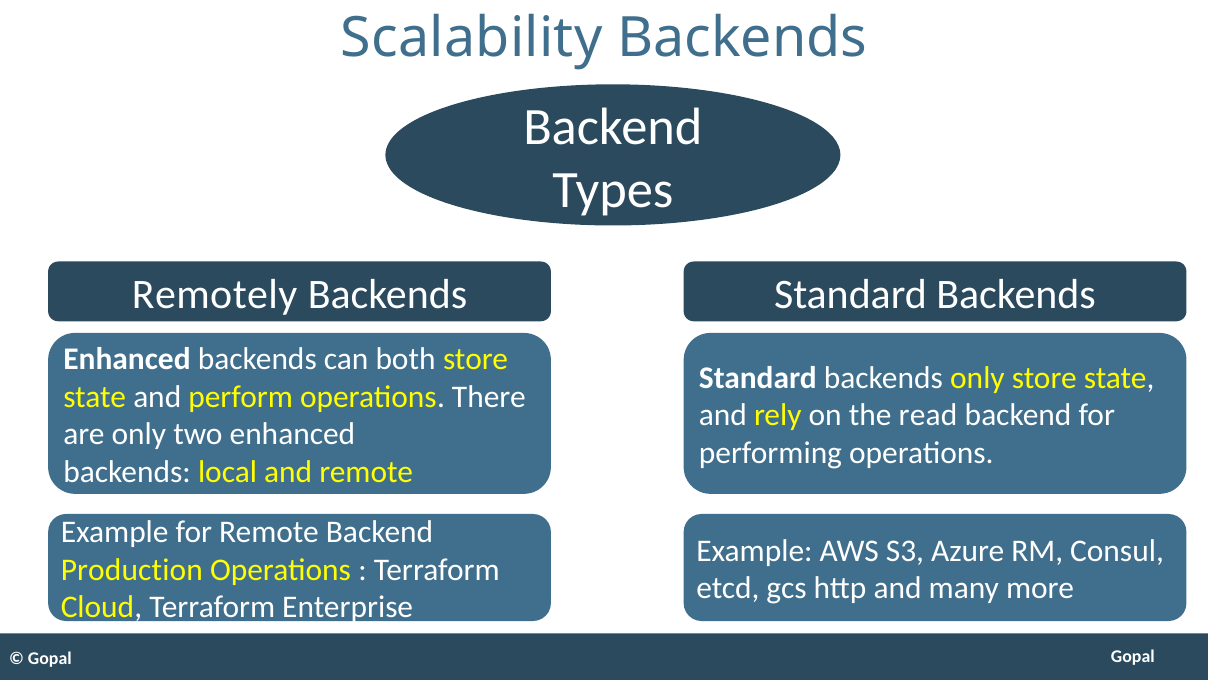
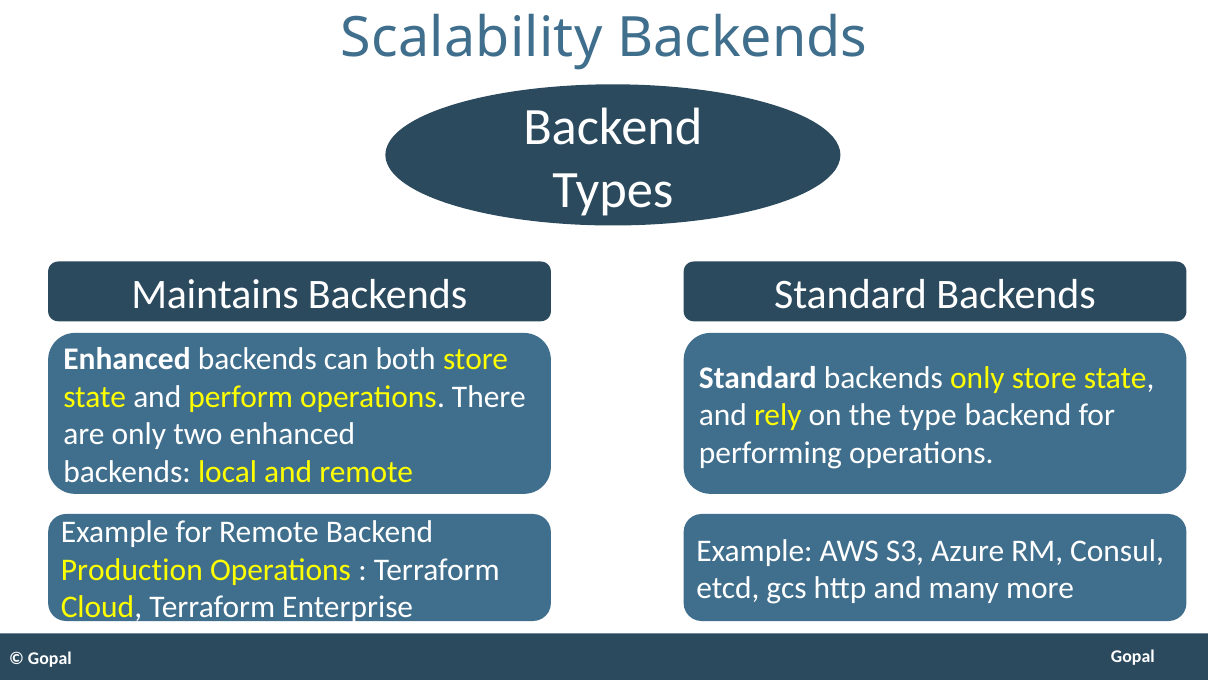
Remotely: Remotely -> Maintains
read: read -> type
